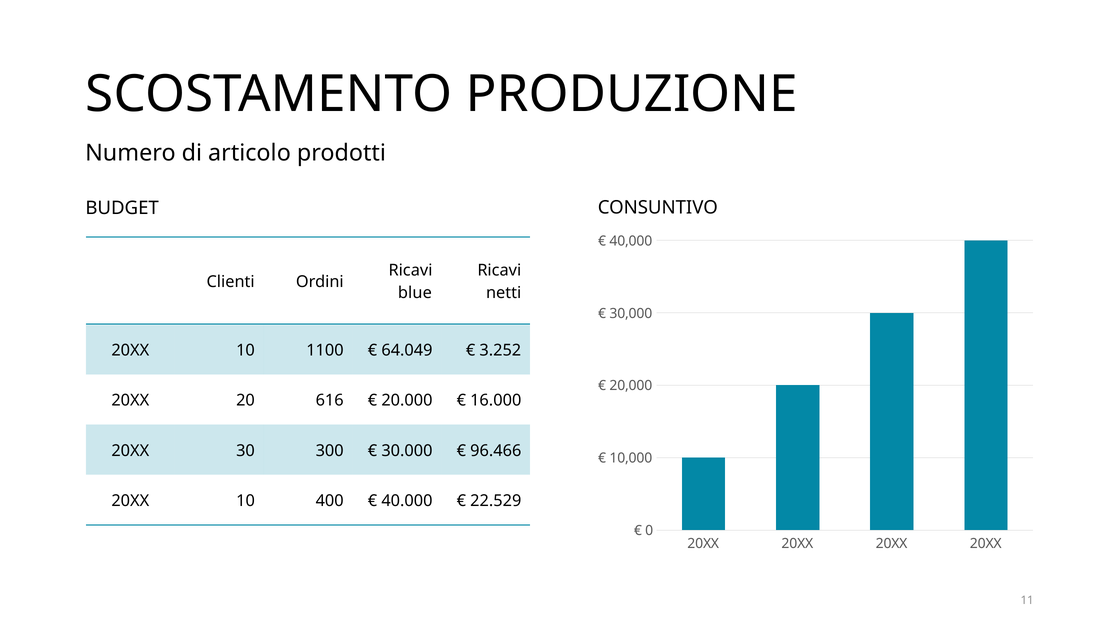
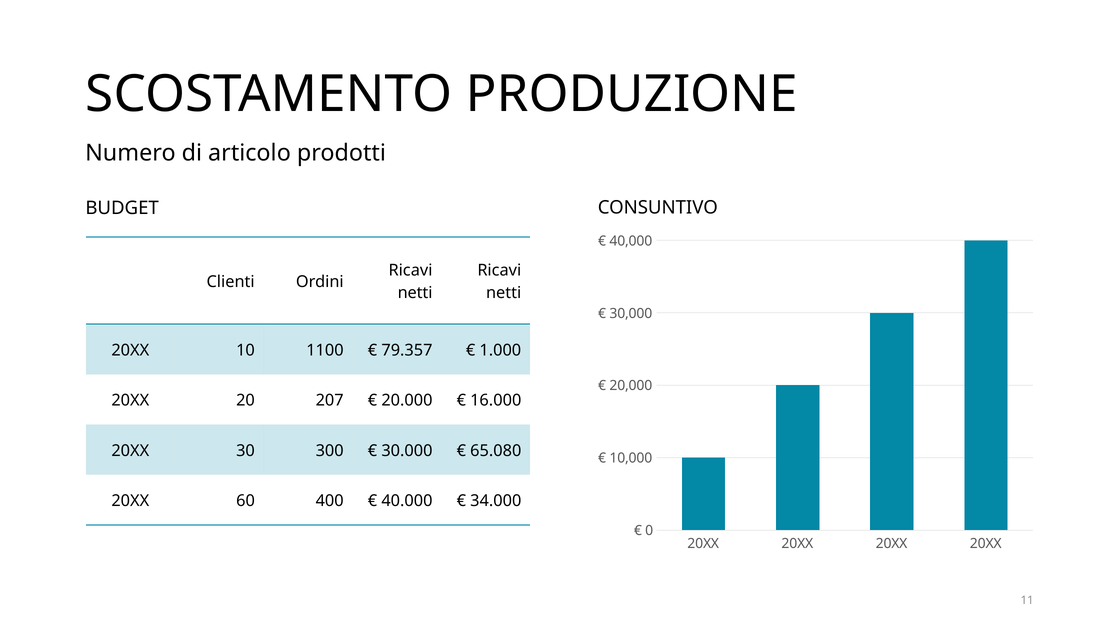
blue at (415, 293): blue -> netti
64.049: 64.049 -> 79.357
3.252: 3.252 -> 1.000
616: 616 -> 207
96.466: 96.466 -> 65.080
10 at (246, 500): 10 -> 60
22.529: 22.529 -> 34.000
